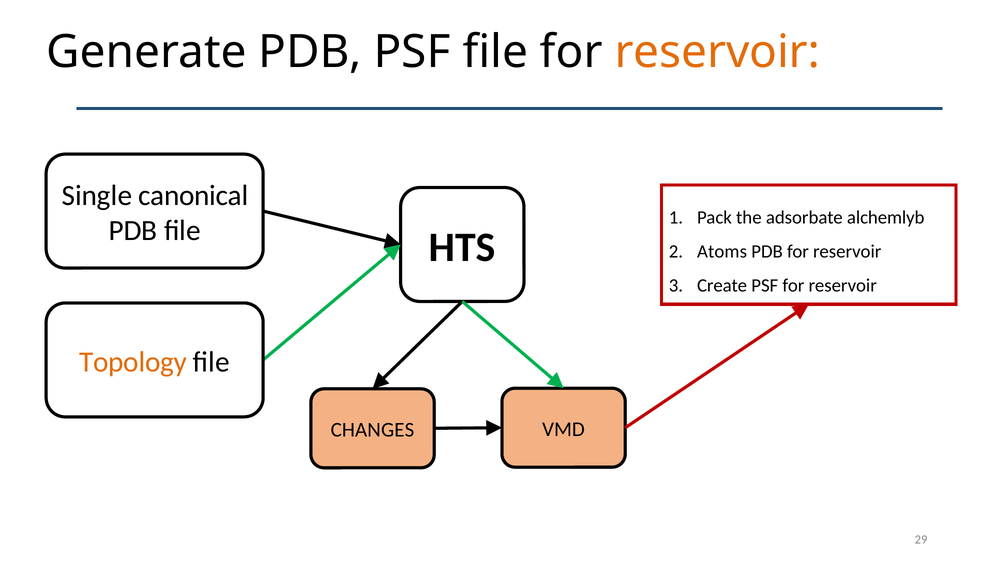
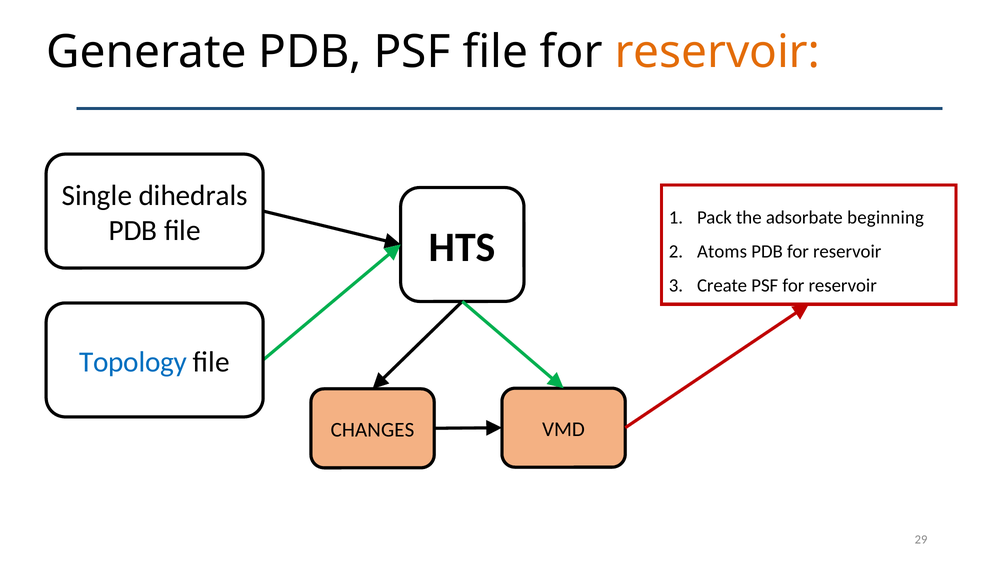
canonical: canonical -> dihedrals
alchemlyb: alchemlyb -> beginning
Topology colour: orange -> blue
